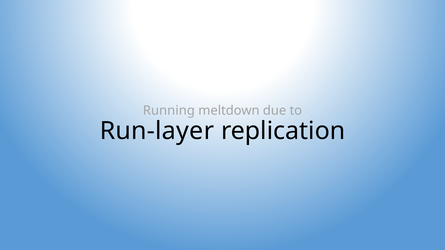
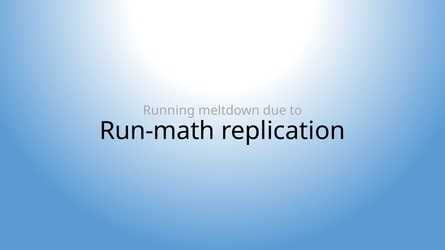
Run-layer: Run-layer -> Run-math
